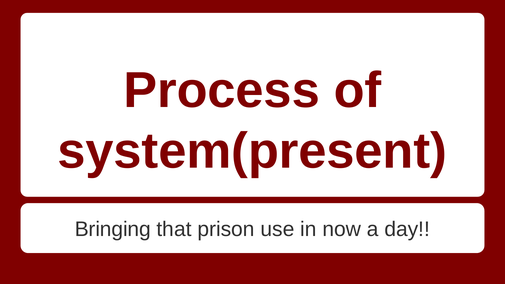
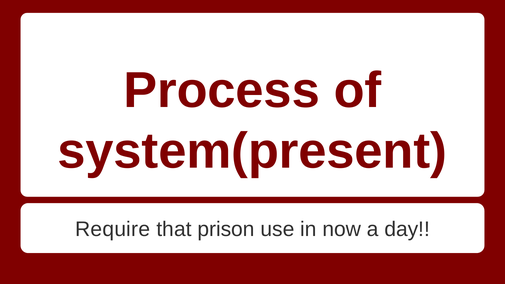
Bringing: Bringing -> Require
